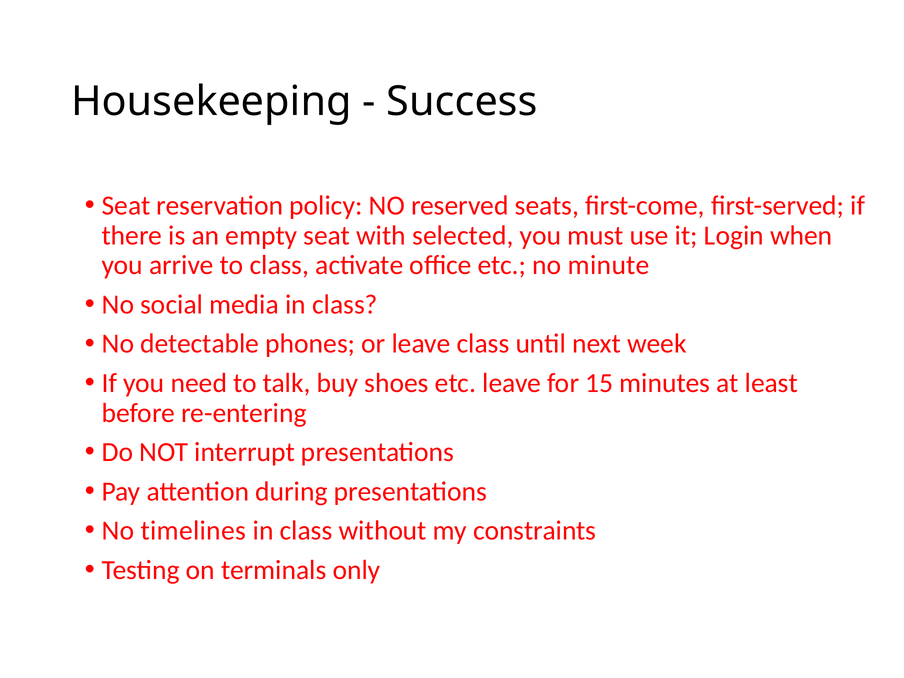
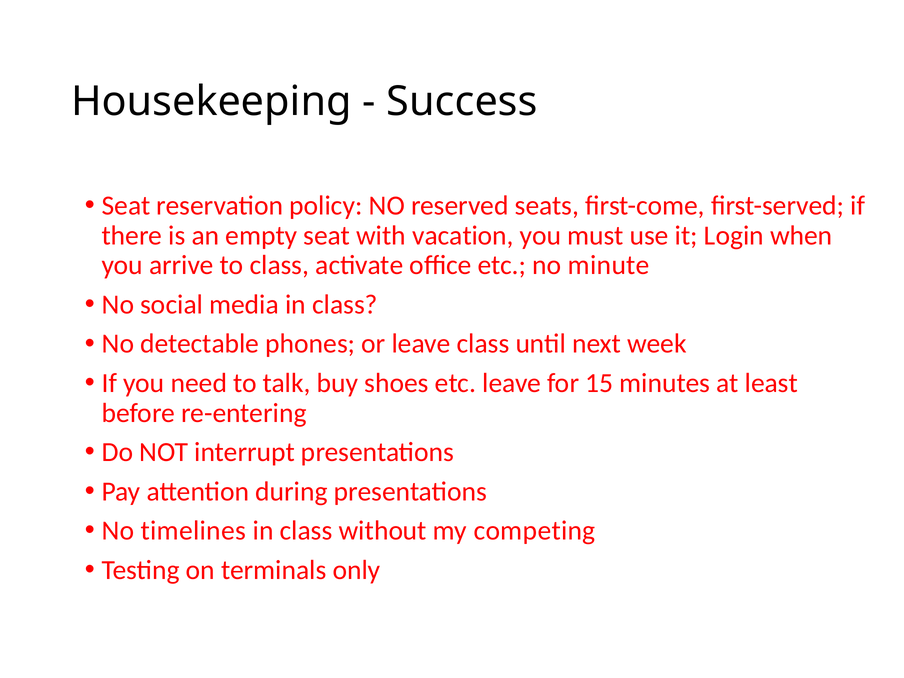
selected: selected -> vacation
constraints: constraints -> competing
